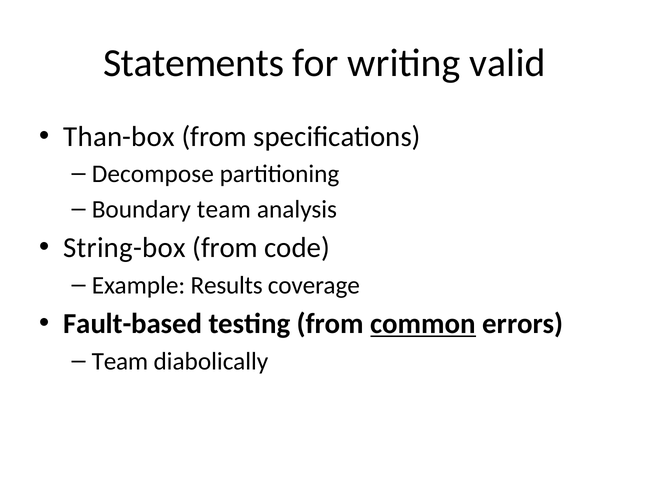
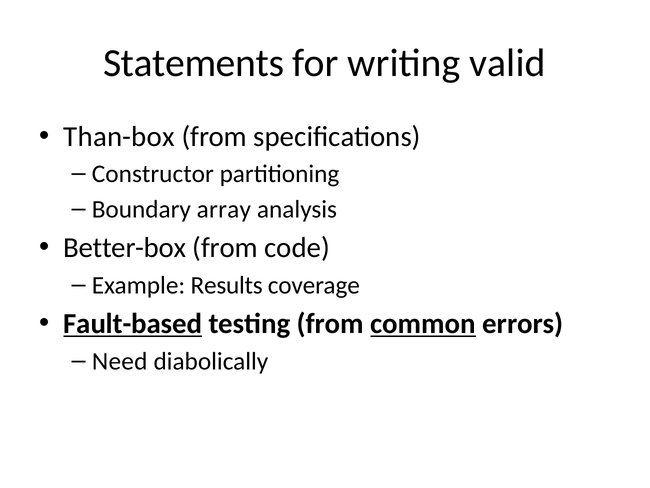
Decompose: Decompose -> Constructor
Boundary team: team -> array
String-box: String-box -> Better-box
Fault-based underline: none -> present
Team at (120, 361): Team -> Need
